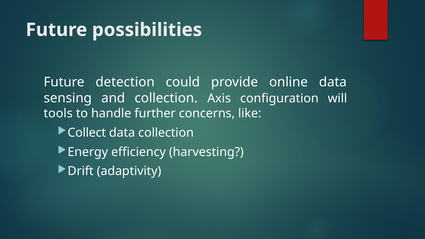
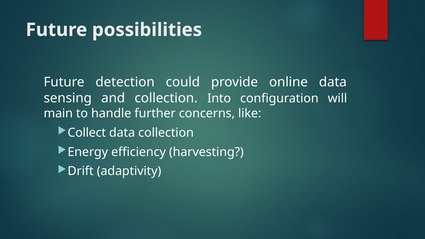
Axis: Axis -> Into
tools: tools -> main
